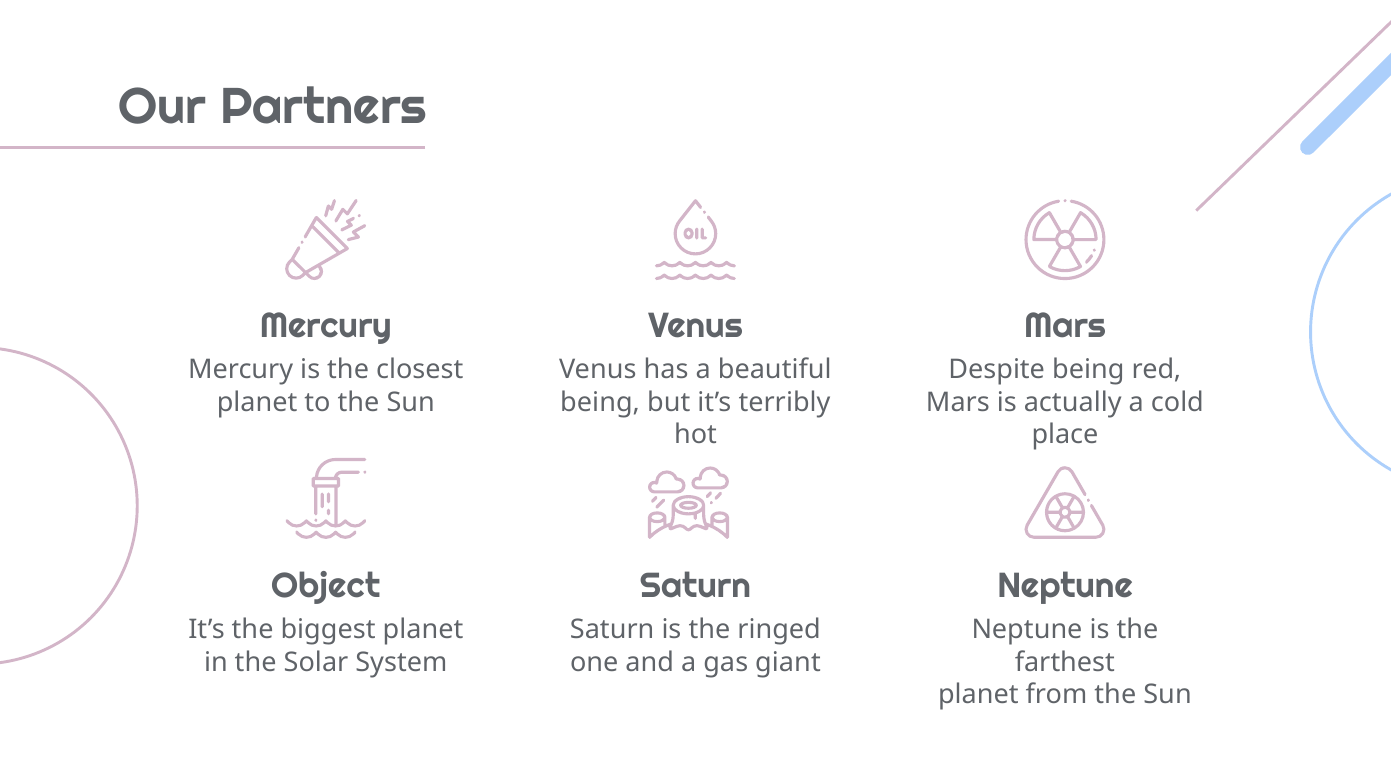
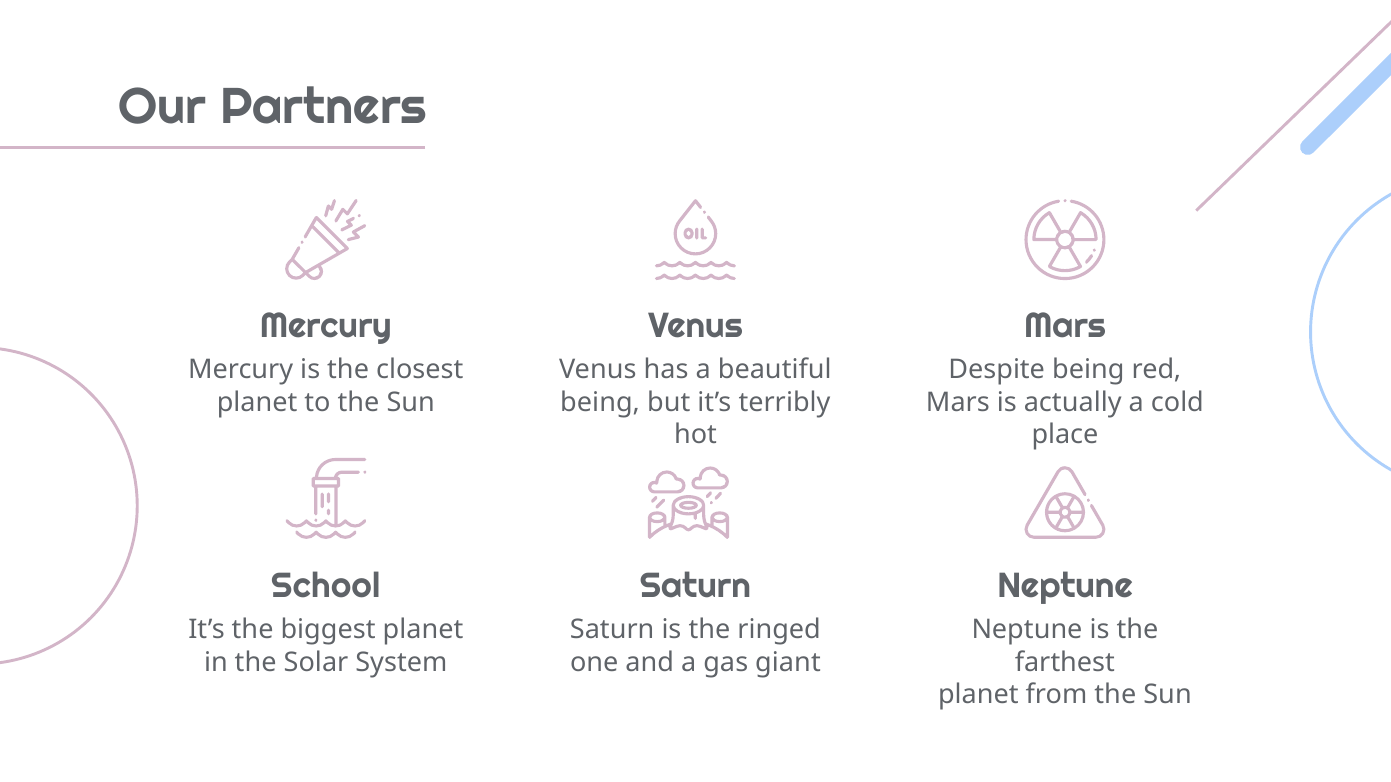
Object: Object -> School
